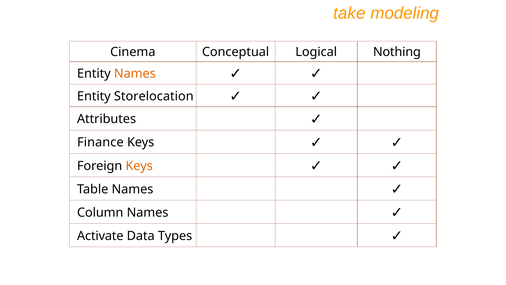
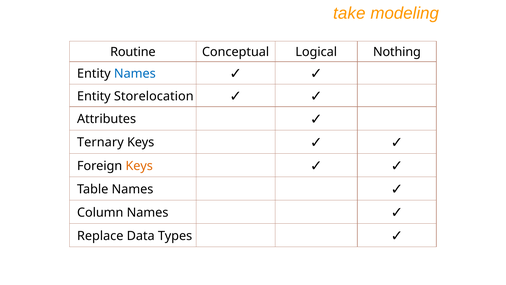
Cinema: Cinema -> Routine
Names at (135, 74) colour: orange -> blue
Finance: Finance -> Ternary
Activate: Activate -> Replace
